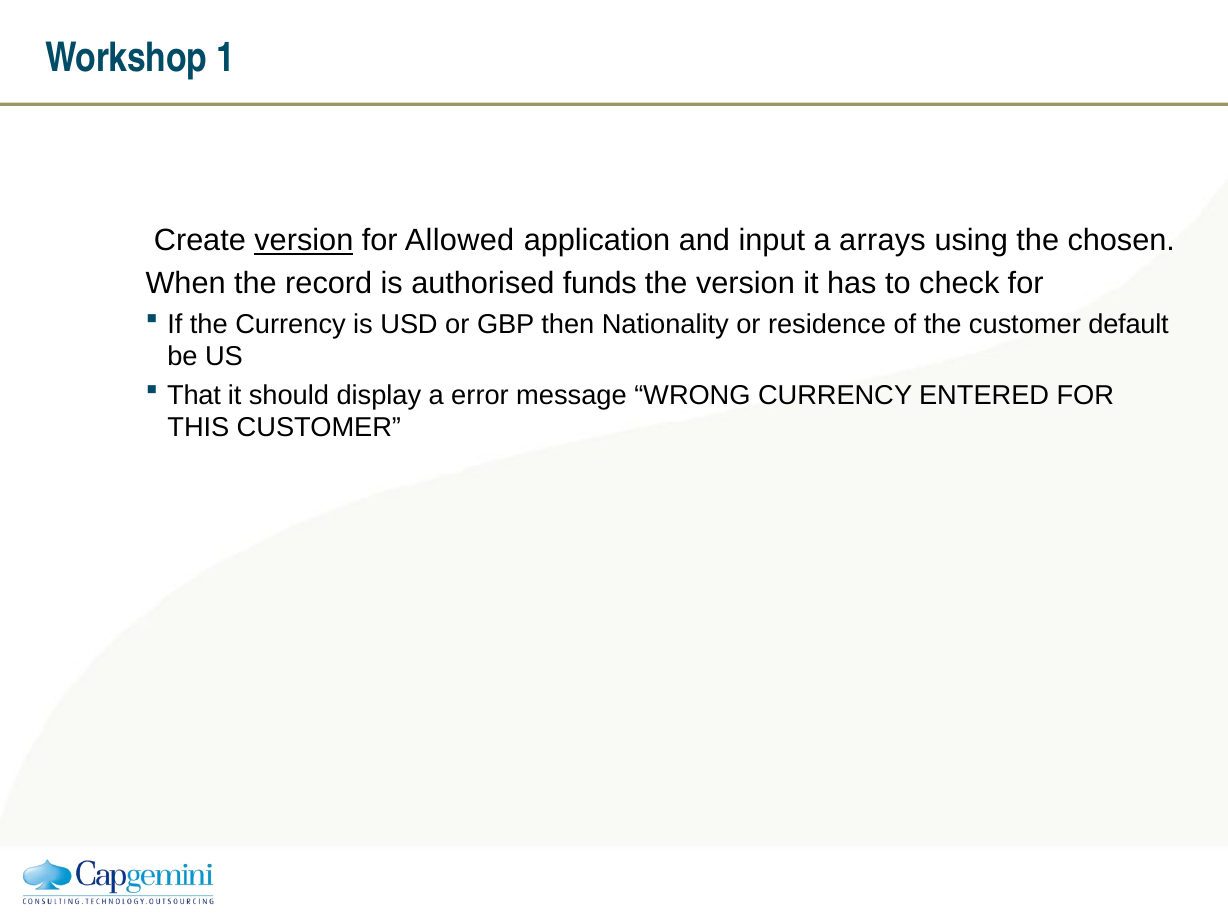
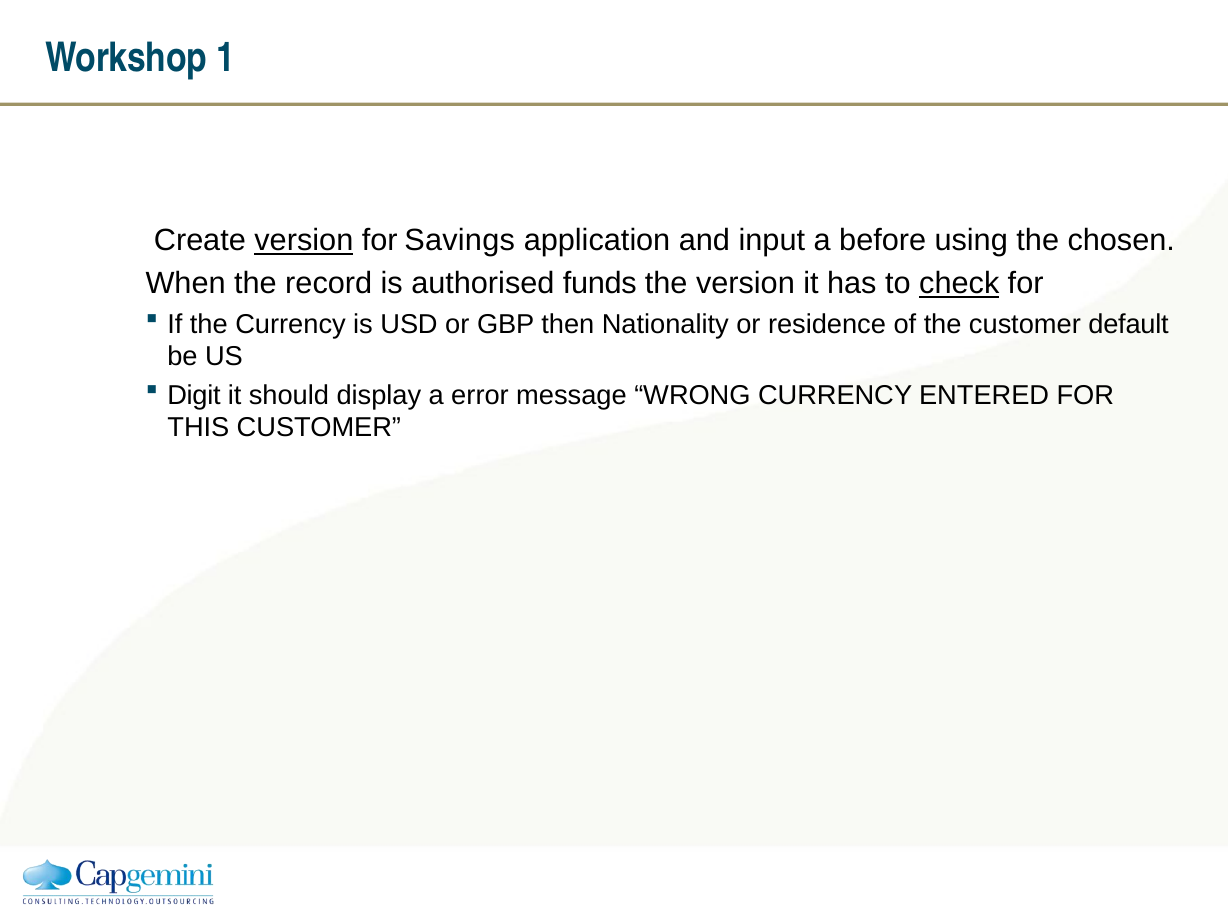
Allowed: Allowed -> Savings
arrays: arrays -> before
check underline: none -> present
That: That -> Digit
